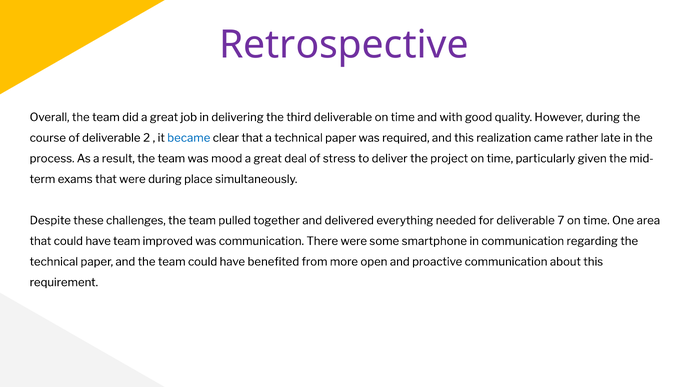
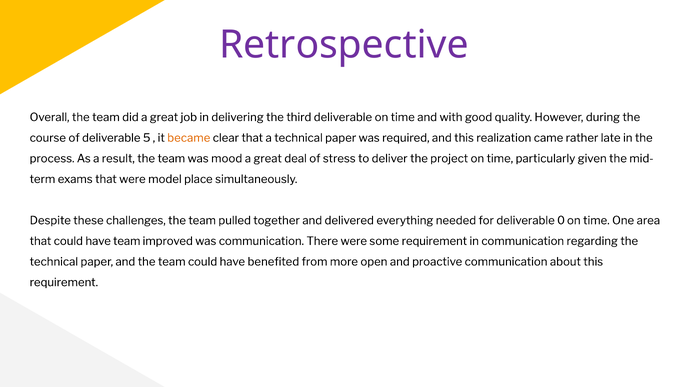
2: 2 -> 5
became colour: blue -> orange
were during: during -> model
7: 7 -> 0
some smartphone: smartphone -> requirement
